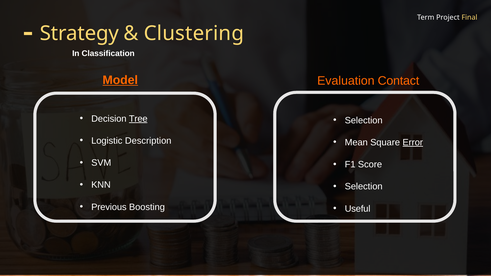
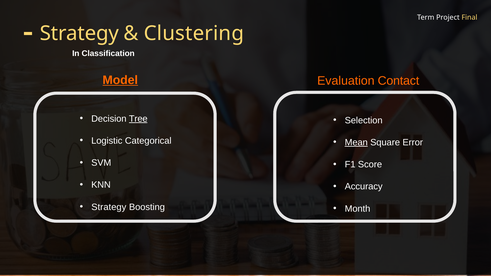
Description: Description -> Categorical
Mean underline: none -> present
Error underline: present -> none
Selection at (364, 187): Selection -> Accuracy
Previous at (109, 207): Previous -> Strategy
Useful: Useful -> Month
